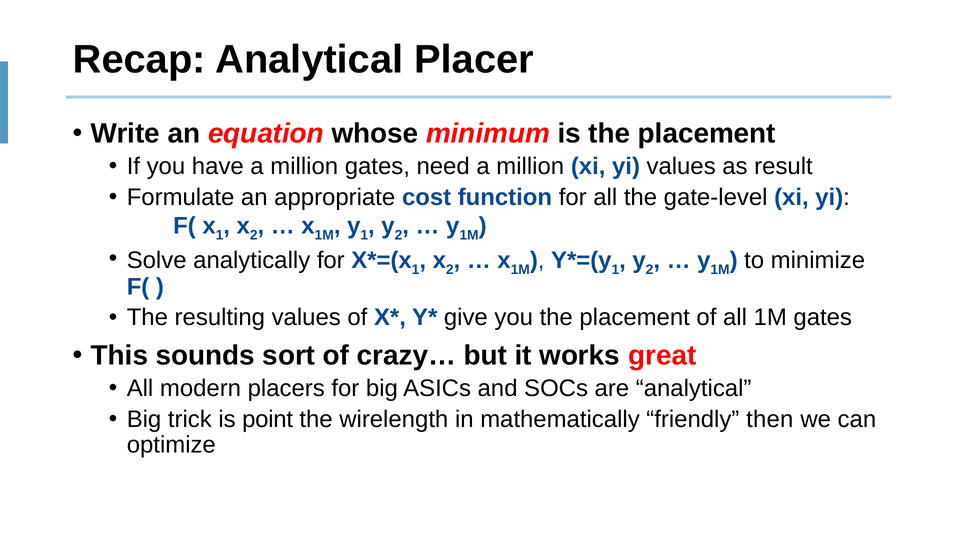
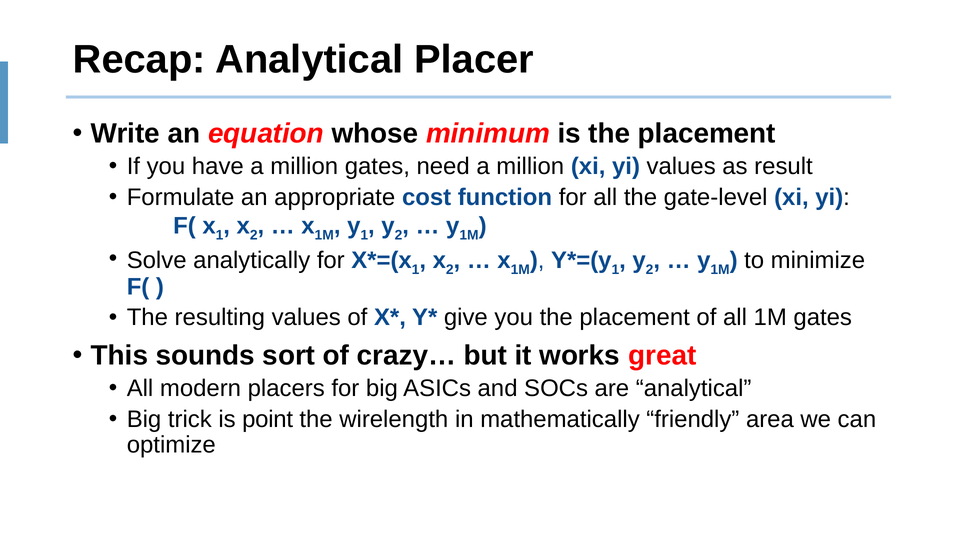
then: then -> area
